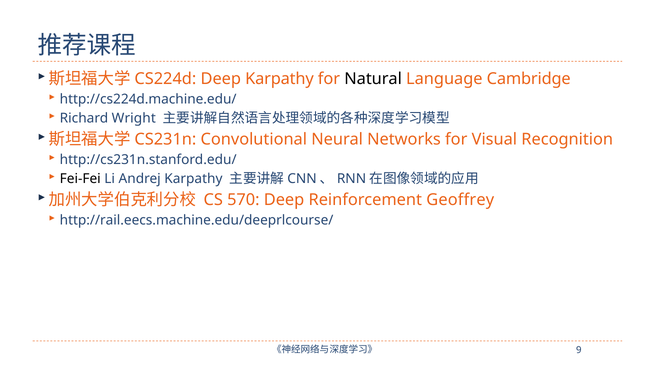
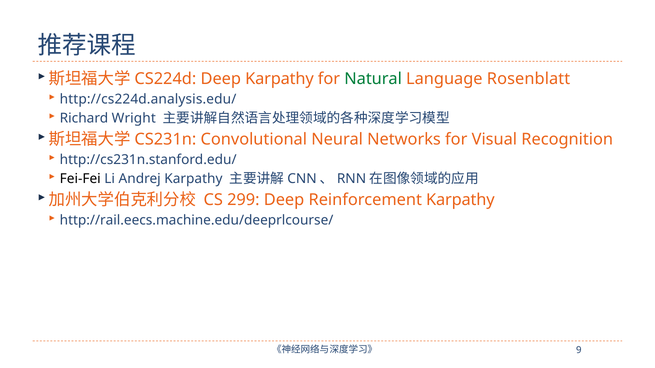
Natural colour: black -> green
Cambridge: Cambridge -> Rosenblatt
http://cs224d.machine.edu/: http://cs224d.machine.edu/ -> http://cs224d.analysis.edu/
570: 570 -> 299
Reinforcement Geoffrey: Geoffrey -> Karpathy
